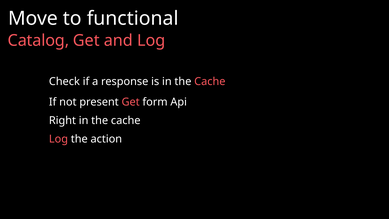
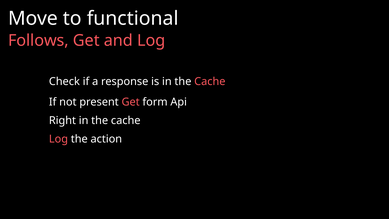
Catalog: Catalog -> Follows
